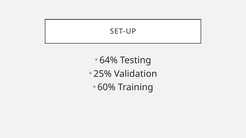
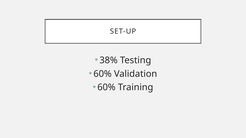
64%: 64% -> 38%
25% at (103, 74): 25% -> 60%
